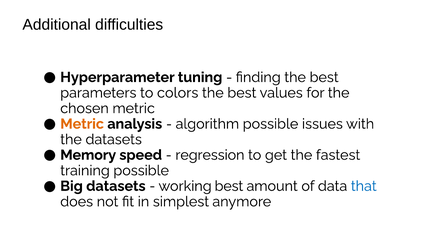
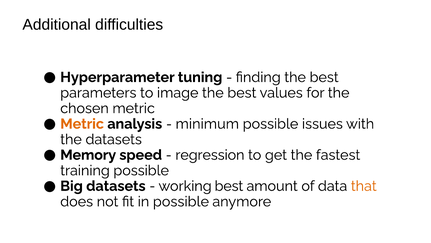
colors: colors -> image
algorithm: algorithm -> minimum
that colour: blue -> orange
in simplest: simplest -> possible
